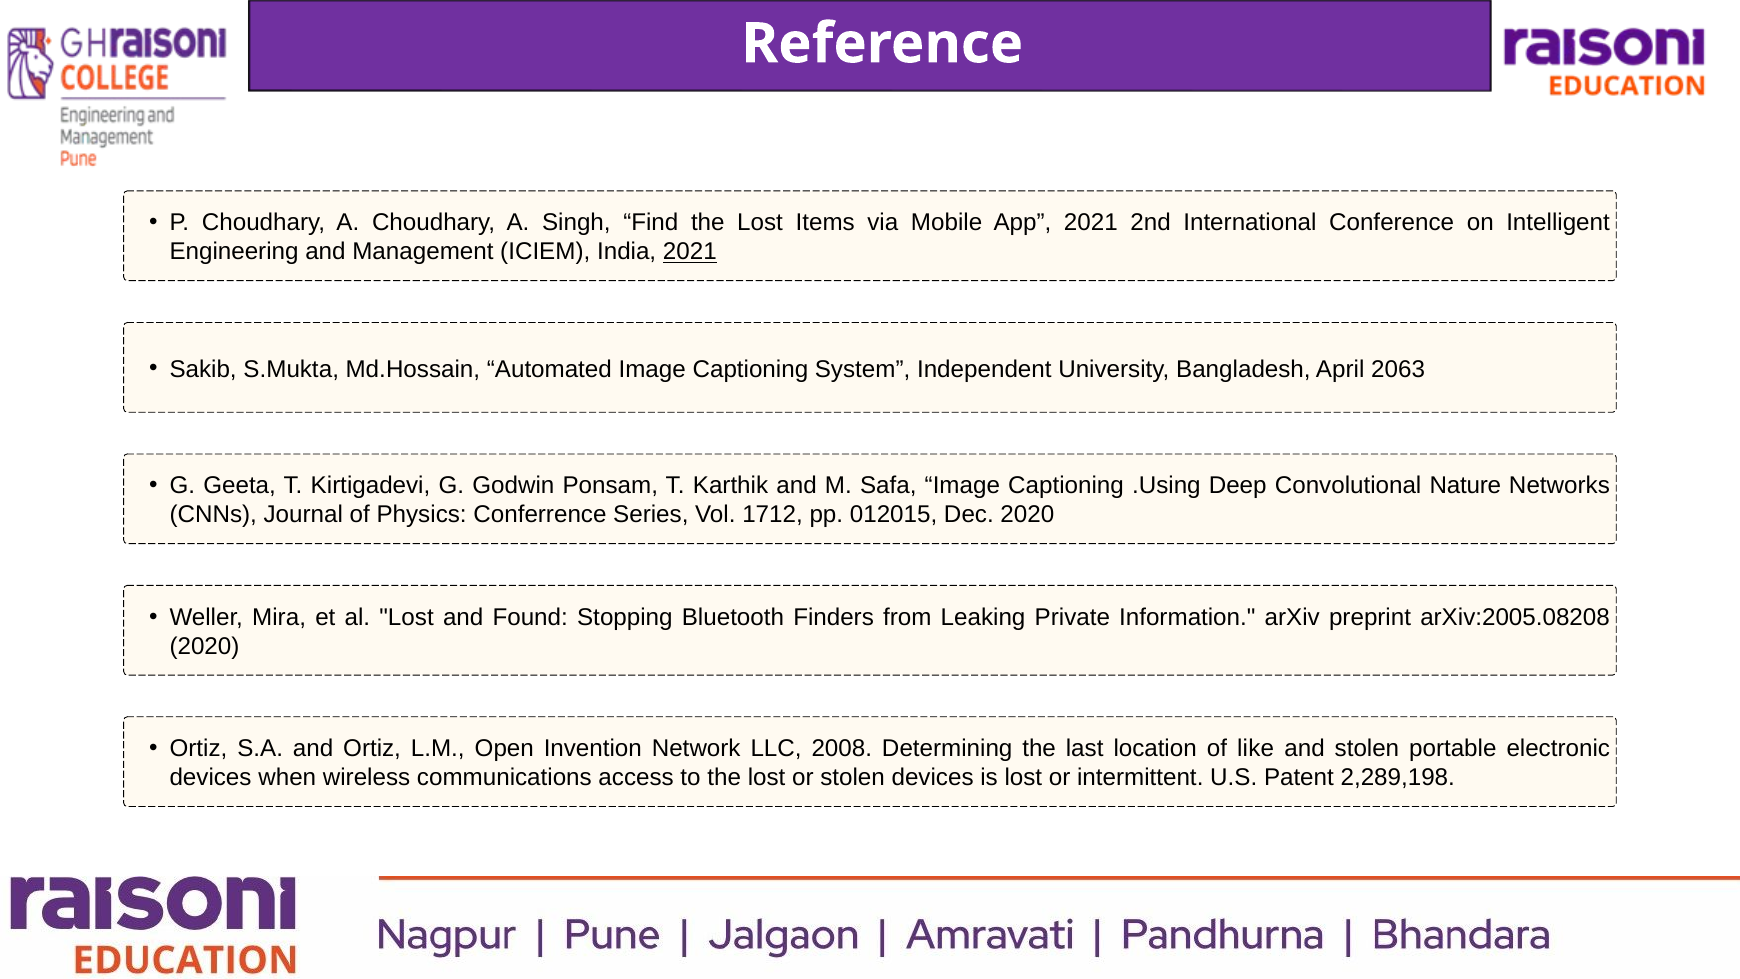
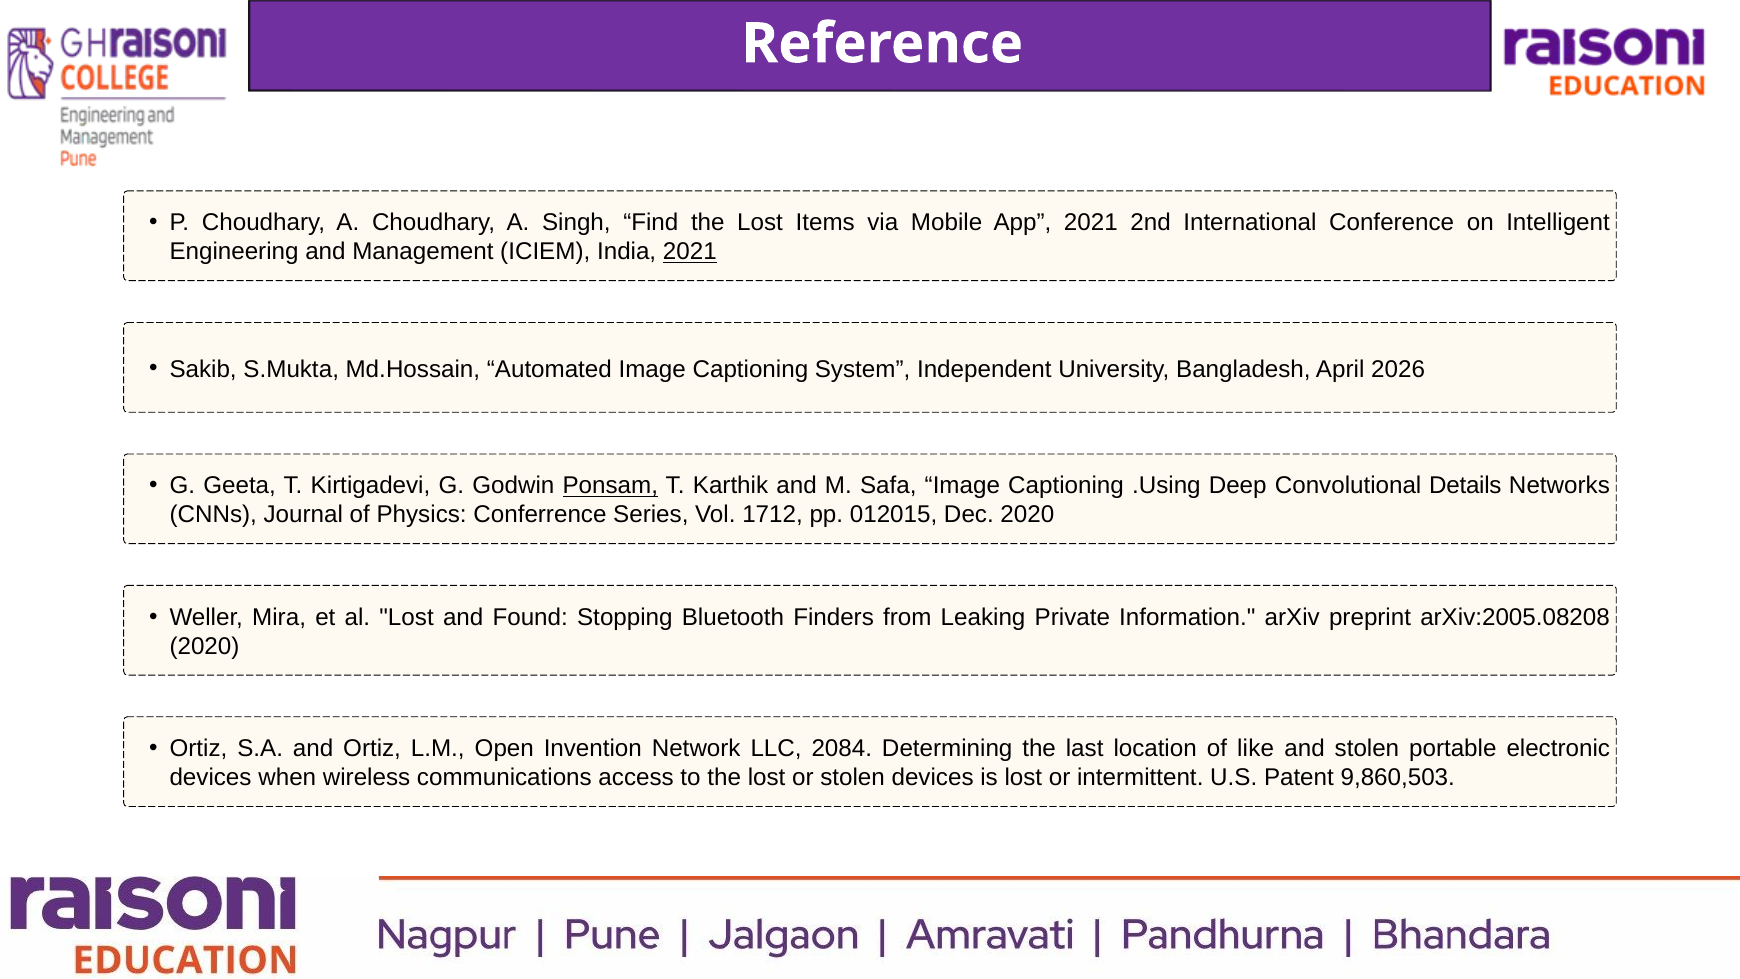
2063: 2063 -> 2026
Ponsam underline: none -> present
Nature: Nature -> Details
2008: 2008 -> 2084
2,289,198: 2,289,198 -> 9,860,503
